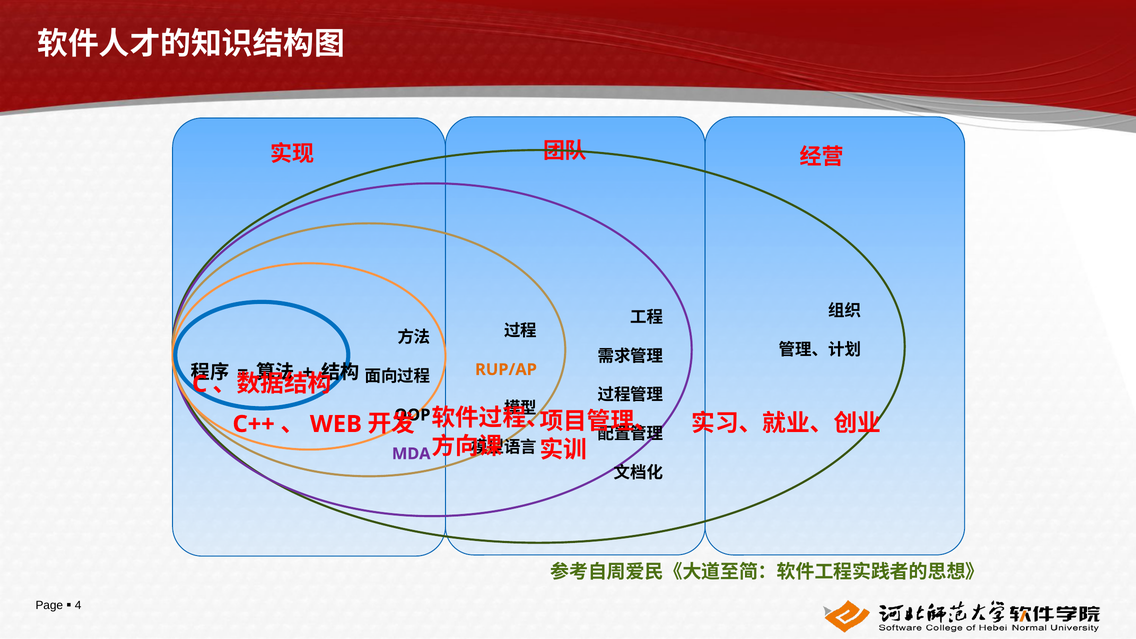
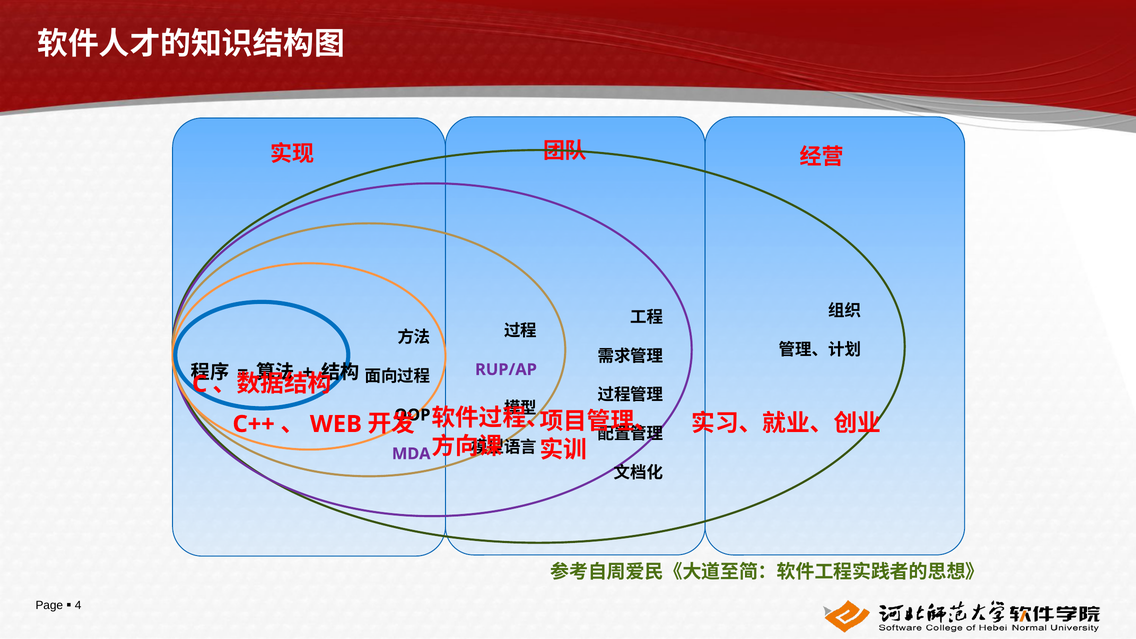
RUP/AP colour: orange -> purple
